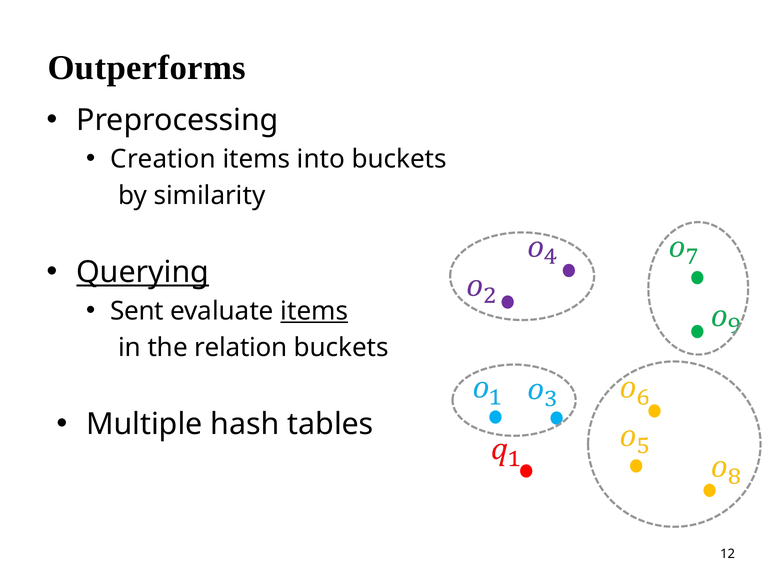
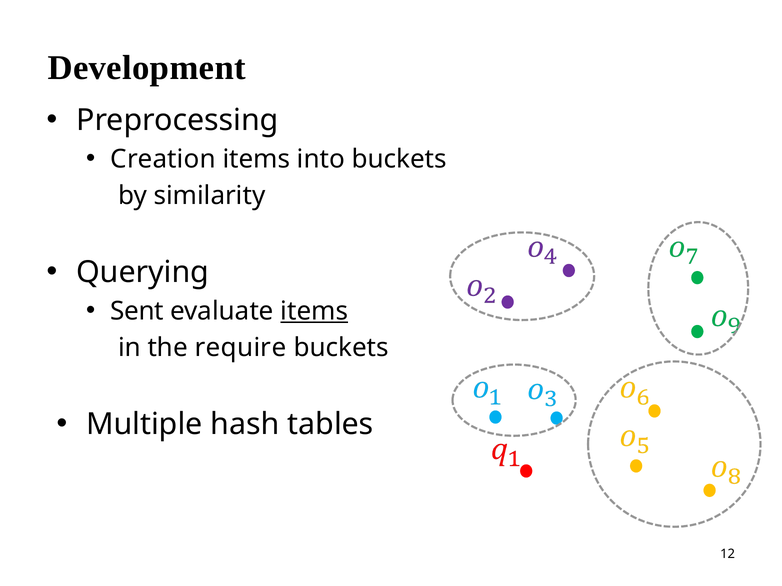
Outperforms: Outperforms -> Development
Querying underline: present -> none
relation: relation -> require
